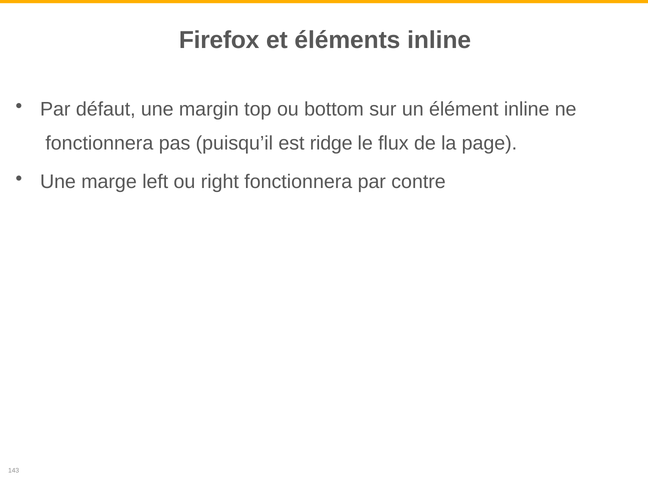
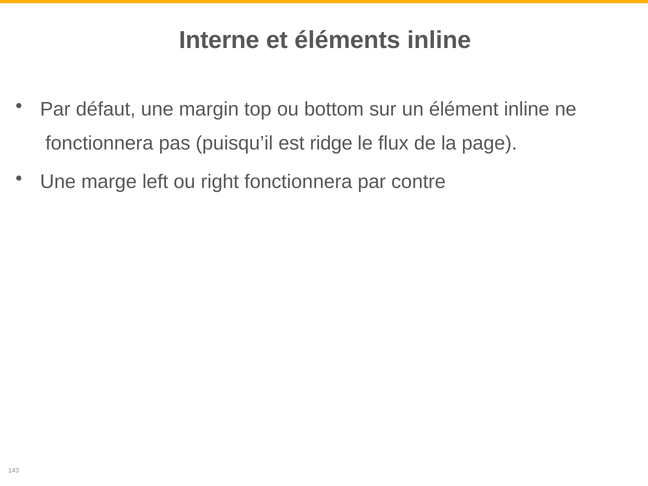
Firefox: Firefox -> Interne
